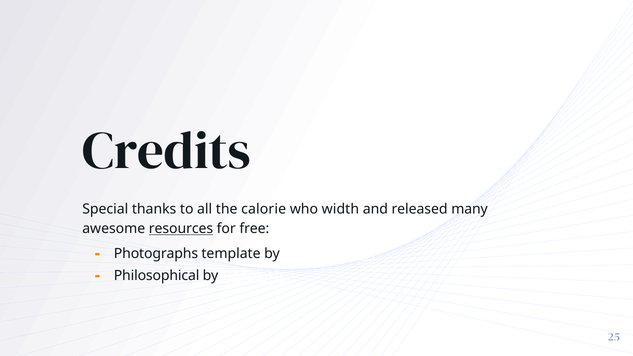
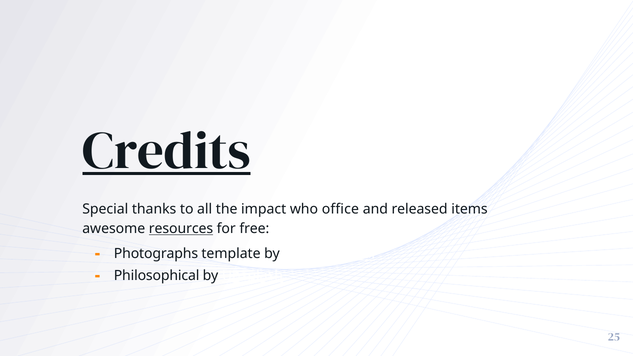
Credits underline: none -> present
calorie: calorie -> impact
width: width -> office
many: many -> items
